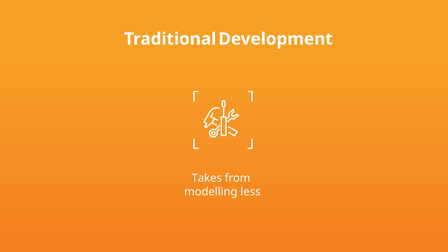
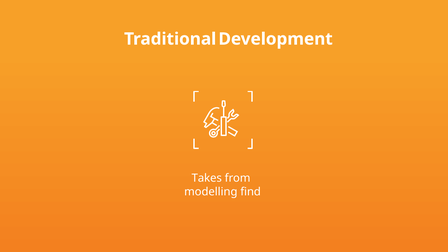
less: less -> find
